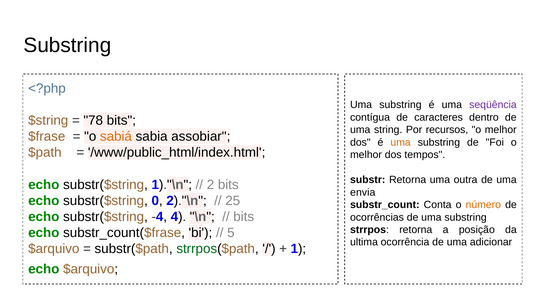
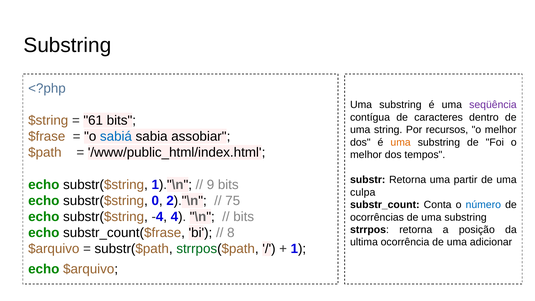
78: 78 -> 61
sabiá colour: orange -> blue
outra: outra -> partir
2: 2 -> 9
envia: envia -> culpa
25: 25 -> 75
número colour: orange -> blue
5: 5 -> 8
